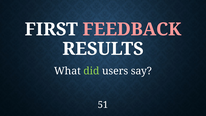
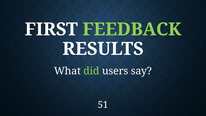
FEEDBACK colour: pink -> light green
